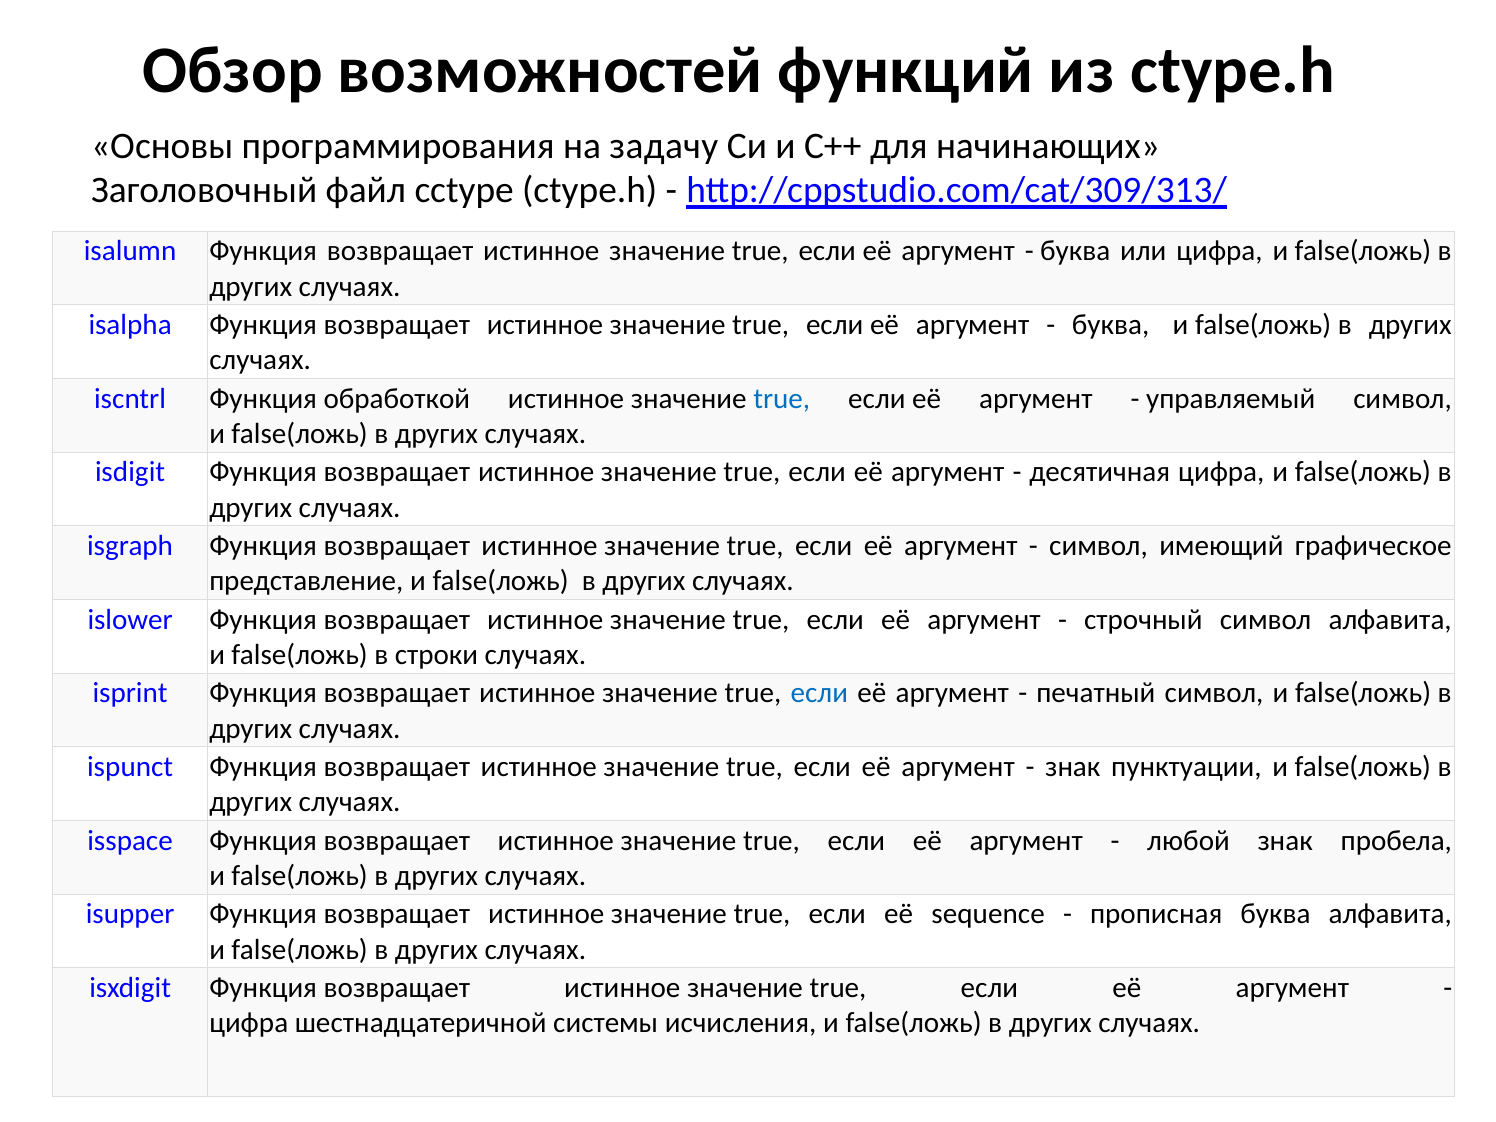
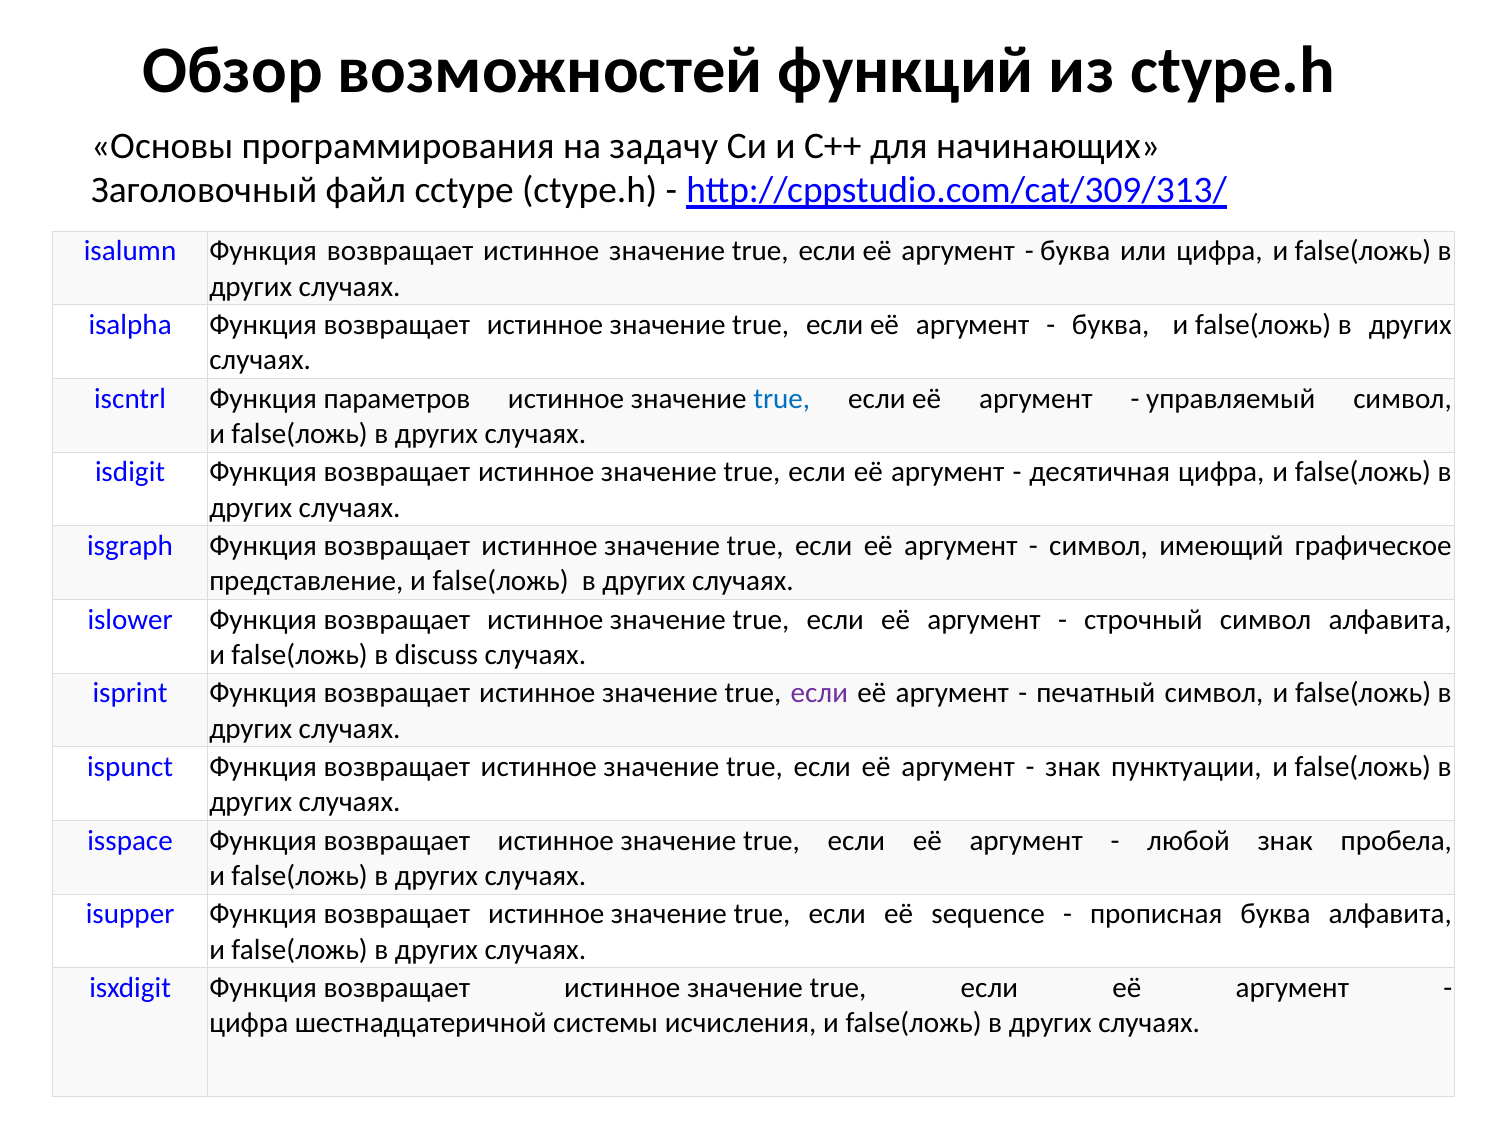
обработкой: обработкой -> параметров
строки: строки -> discuss
если at (819, 693) colour: blue -> purple
